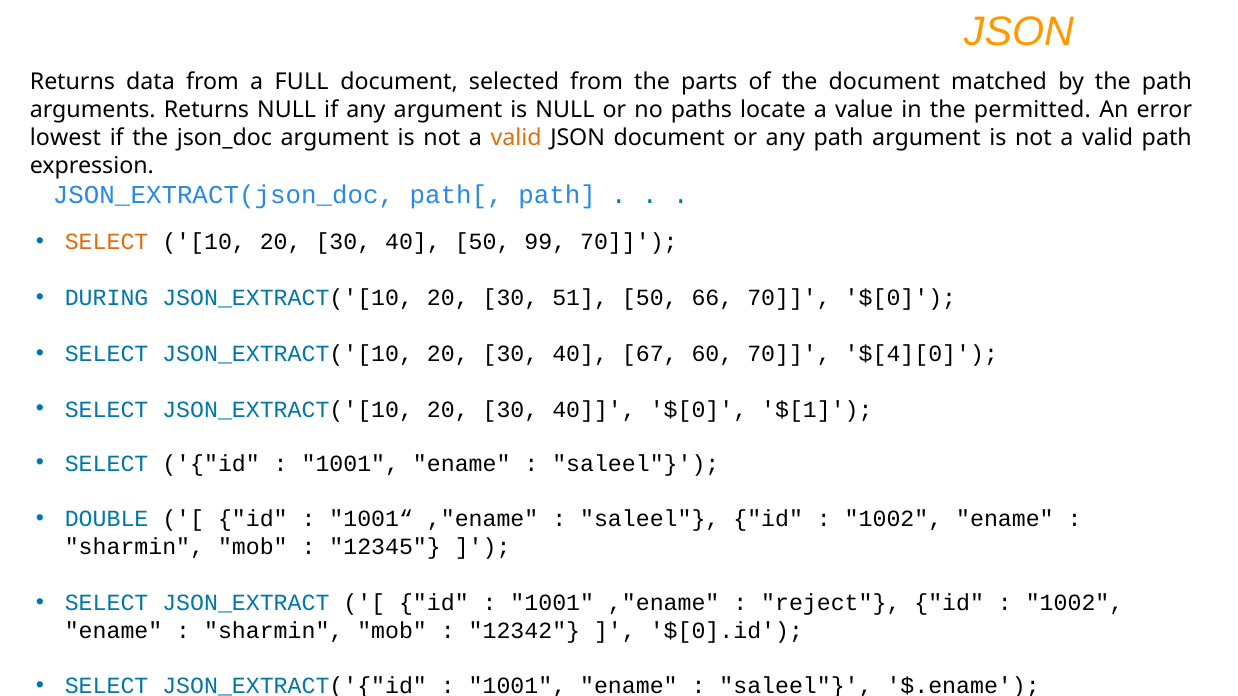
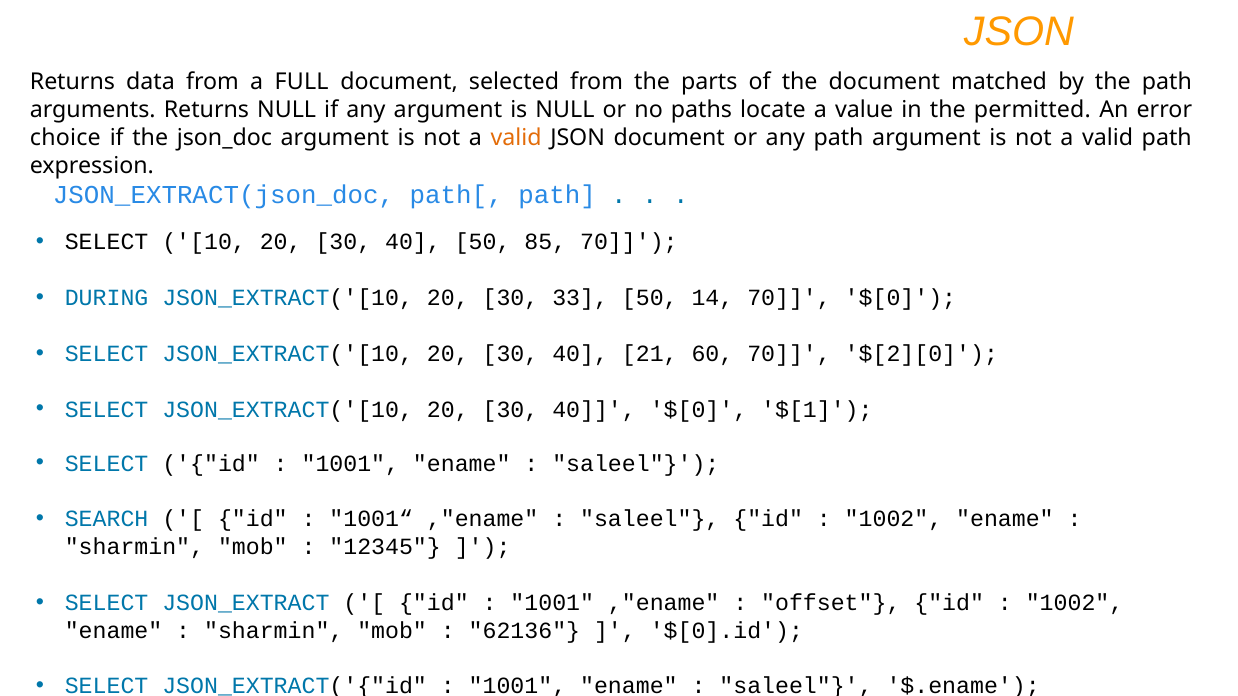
lowest: lowest -> choice
SELECT at (107, 242) colour: orange -> black
99: 99 -> 85
51: 51 -> 33
66: 66 -> 14
67: 67 -> 21
$[4][0: $[4][0 -> $[2][0
DOUBLE: DOUBLE -> SEARCH
reject: reject -> offset
12342: 12342 -> 62136
